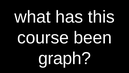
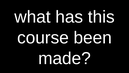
graph: graph -> made
